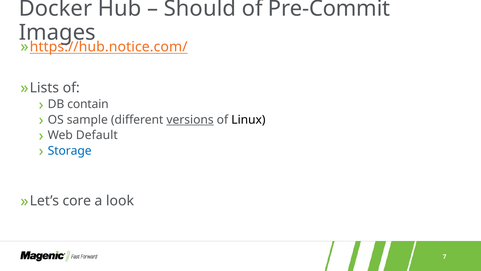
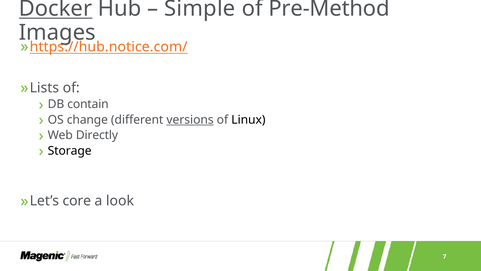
Docker underline: none -> present
Should: Should -> Simple
Pre-Commit: Pre-Commit -> Pre-Method
sample: sample -> change
Default: Default -> Directly
Storage colour: blue -> black
